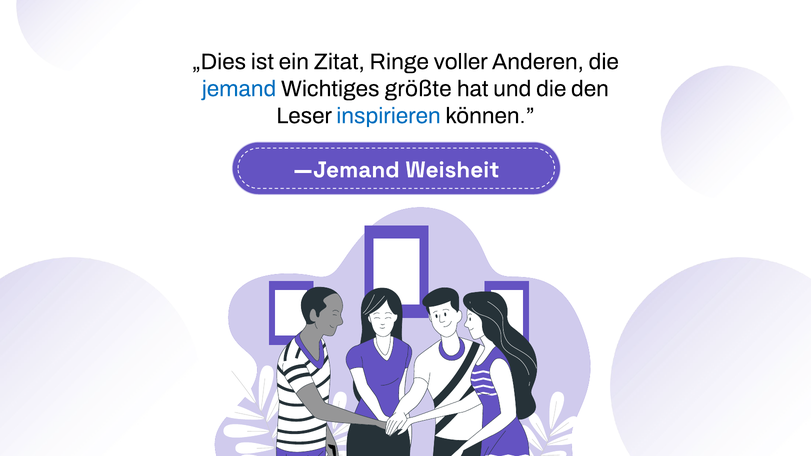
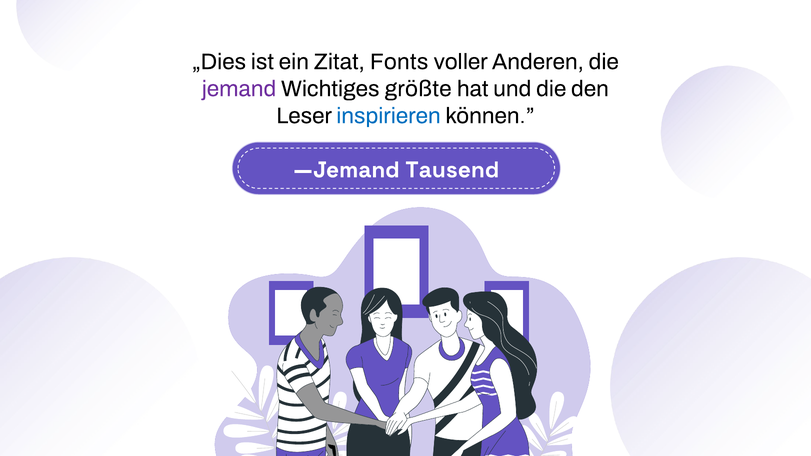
Ringe: Ringe -> Fonts
jemand colour: blue -> purple
Weisheit: Weisheit -> Tausend
